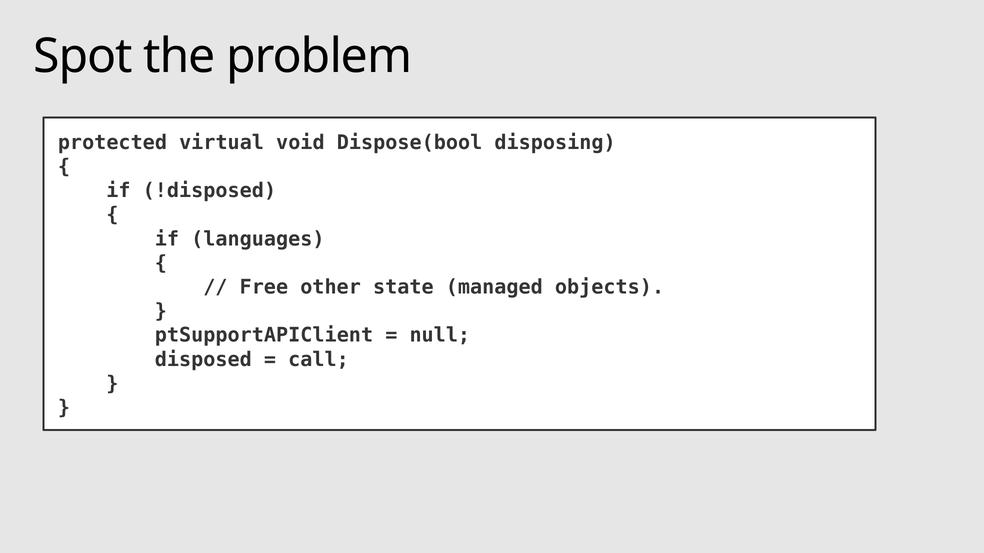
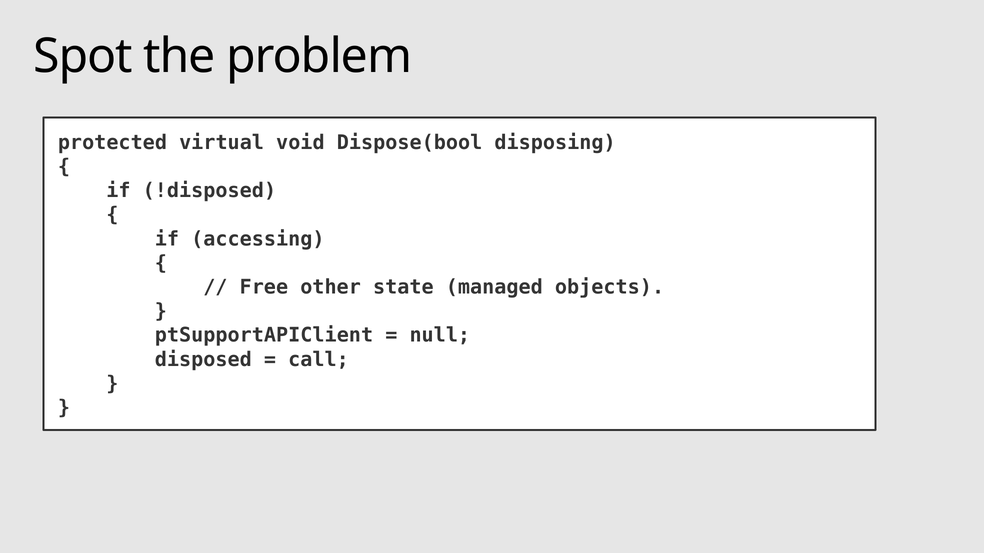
languages: languages -> accessing
